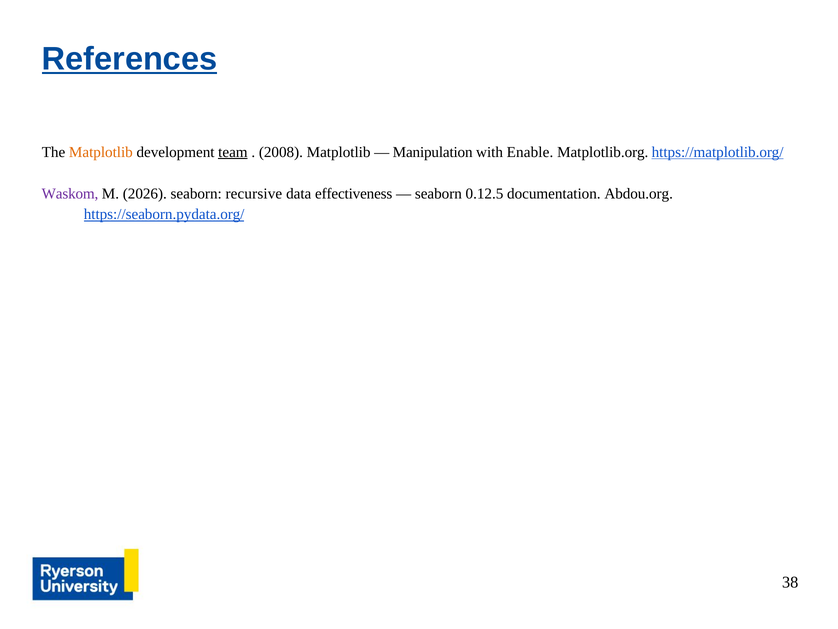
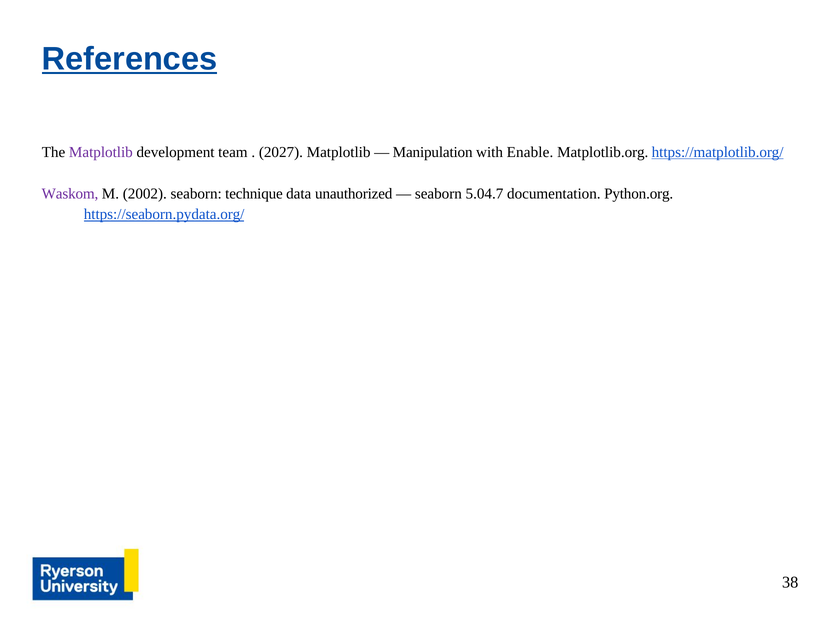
Matplotlib at (101, 152) colour: orange -> purple
team underline: present -> none
2008: 2008 -> 2027
2026: 2026 -> 2002
recursive: recursive -> technique
effectiveness: effectiveness -> unauthorized
0.12.5: 0.12.5 -> 5.04.7
Abdou.org: Abdou.org -> Python.org
